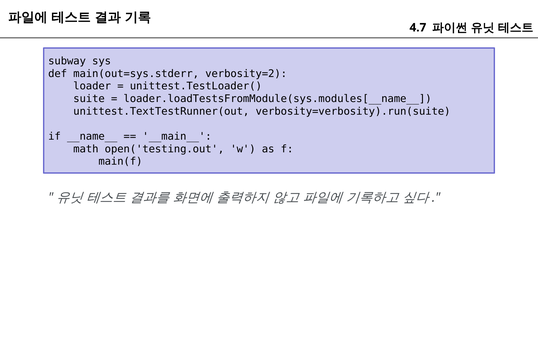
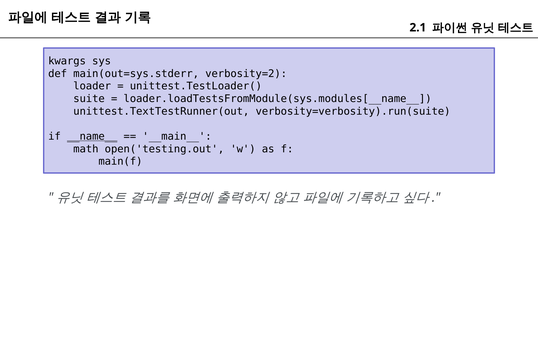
4.7: 4.7 -> 2.1
subway: subway -> kwargs
__name__ underline: none -> present
